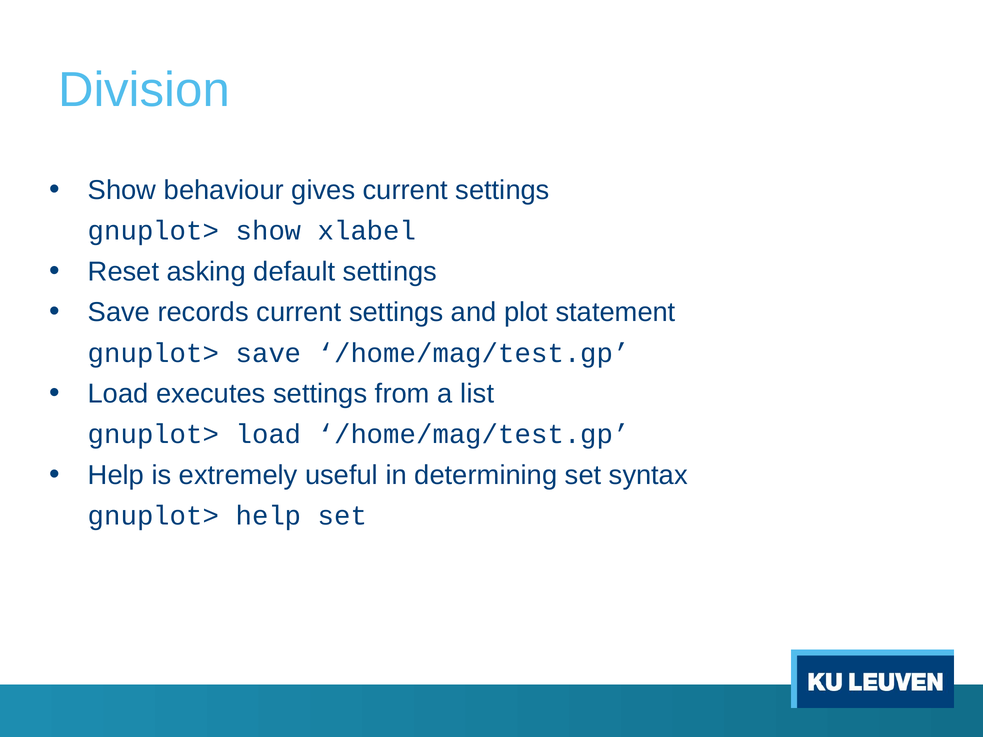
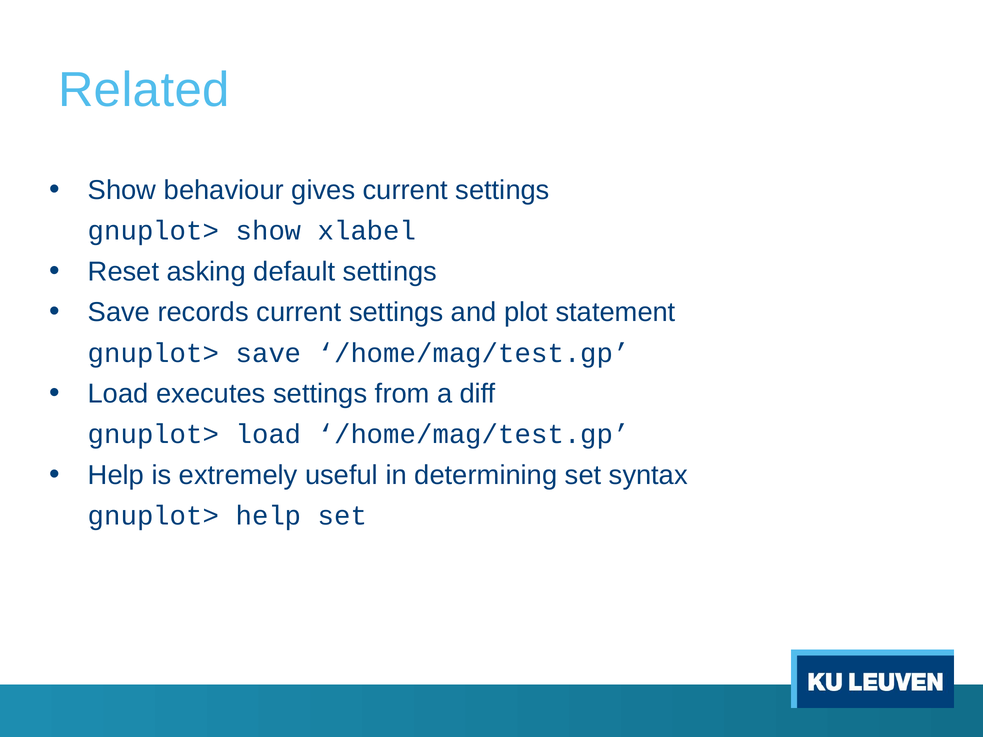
Division: Division -> Related
list: list -> diff
